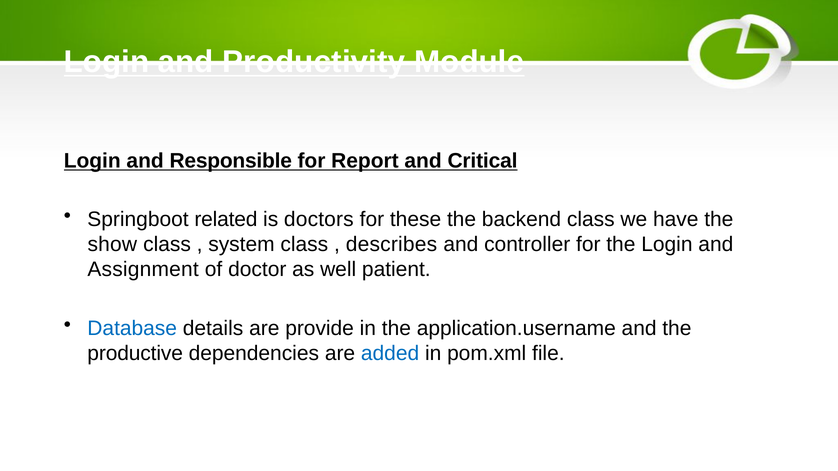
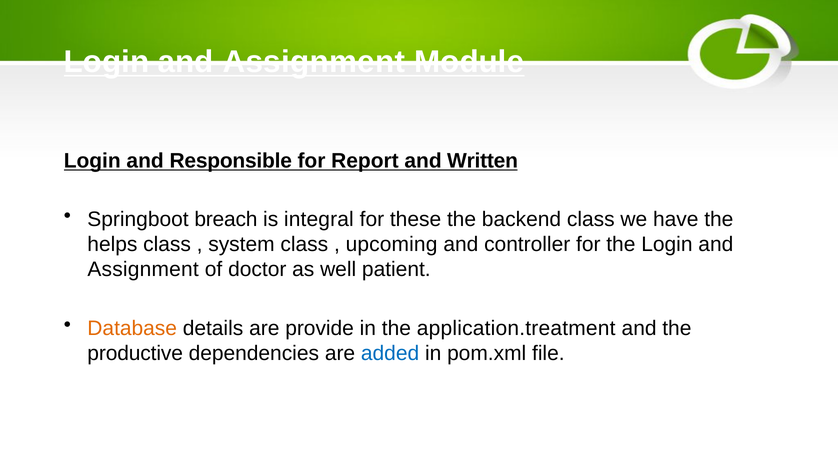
Productivity at (314, 62): Productivity -> Assignment
Critical: Critical -> Written
related: related -> breach
doctors: doctors -> integral
show: show -> helps
describes: describes -> upcoming
Database colour: blue -> orange
application.username: application.username -> application.treatment
